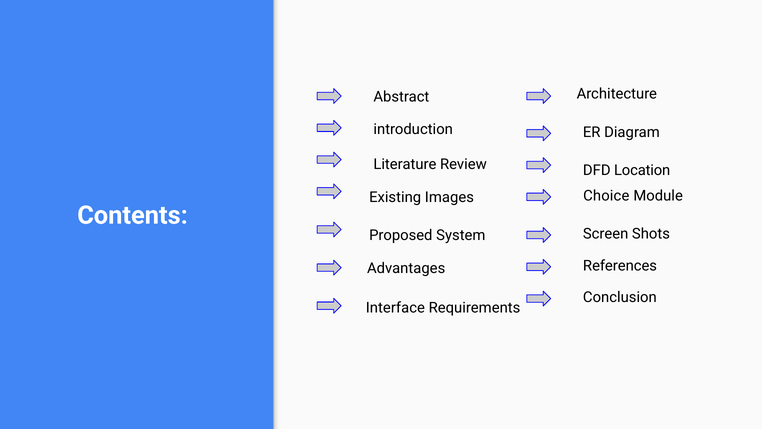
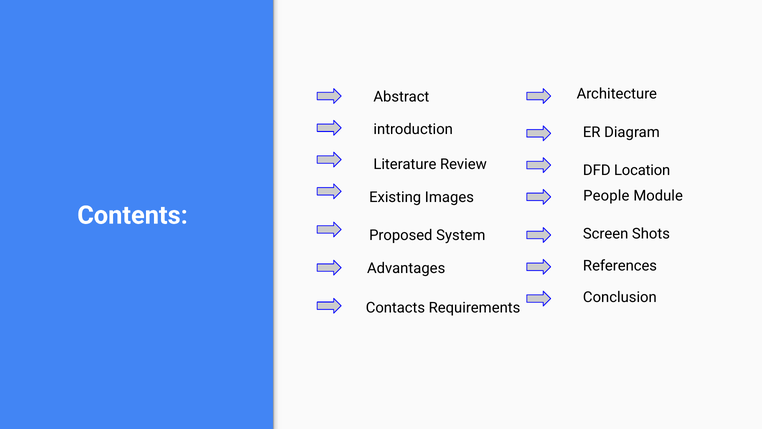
Choice: Choice -> People
Interface: Interface -> Contacts
